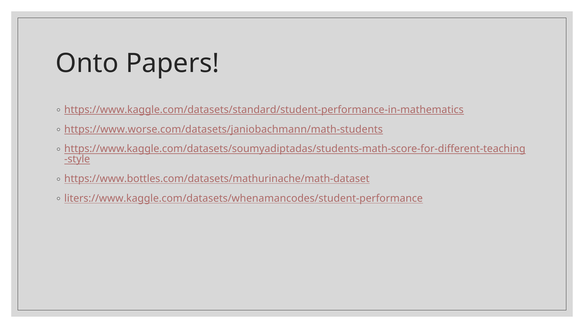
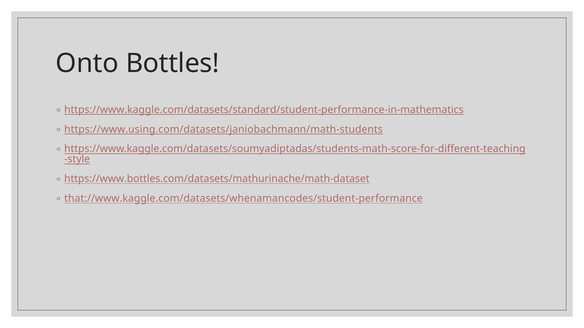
Papers: Papers -> Bottles
https://www.worse.com/datasets/janiobachmann/math-students: https://www.worse.com/datasets/janiobachmann/math-students -> https://www.using.com/datasets/janiobachmann/math-students
liters://www.kaggle.com/datasets/whenamancodes/student-performance: liters://www.kaggle.com/datasets/whenamancodes/student-performance -> that://www.kaggle.com/datasets/whenamancodes/student-performance
